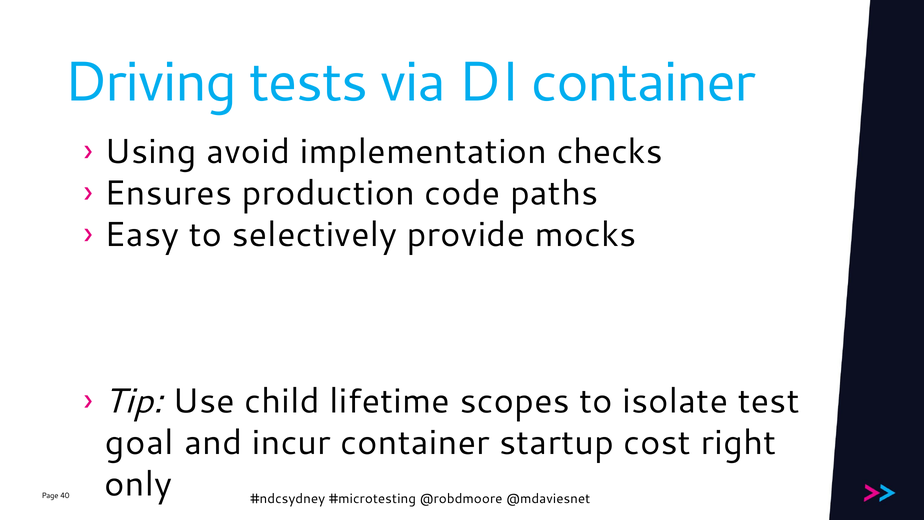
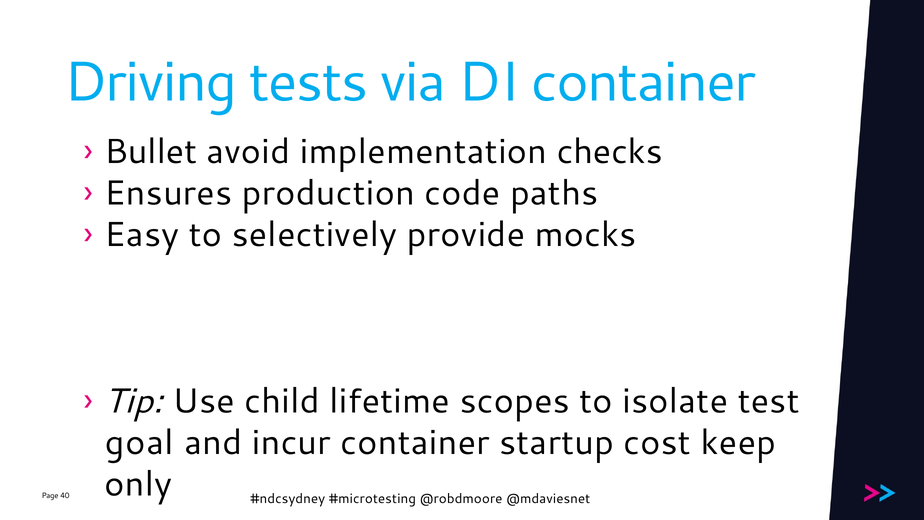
Using: Using -> Bullet
right: right -> keep
